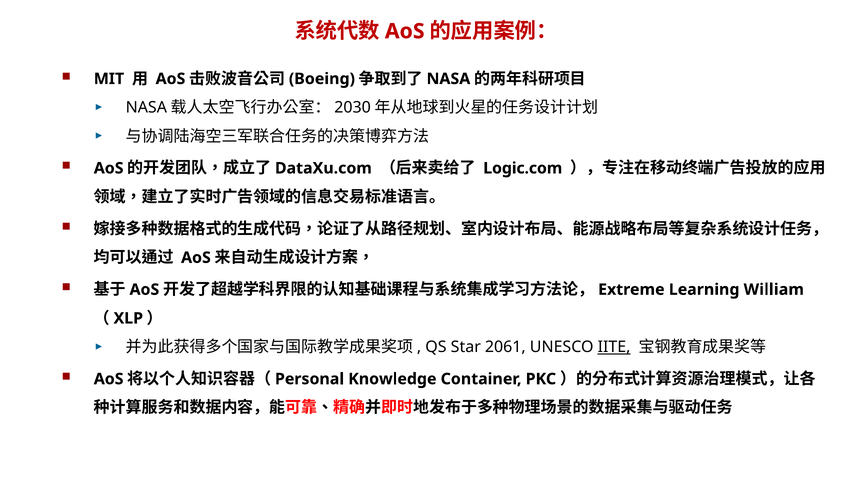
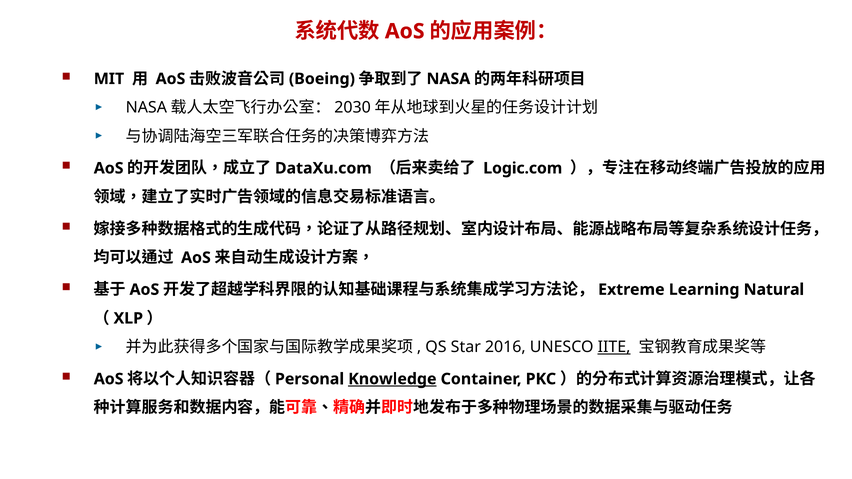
William: William -> Natural
2061: 2061 -> 2016
Knowledge underline: none -> present
